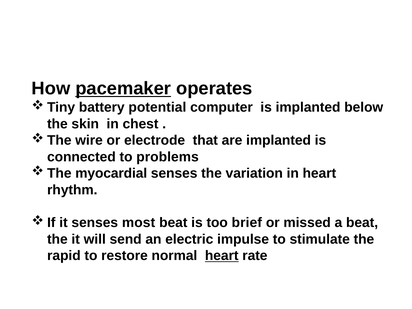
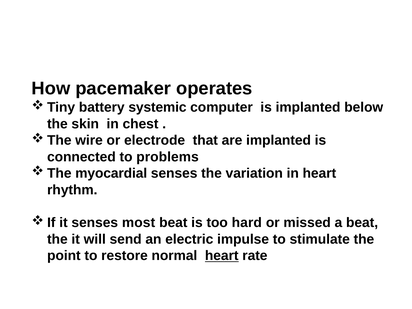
pacemaker underline: present -> none
potential: potential -> systemic
brief: brief -> hard
rapid: rapid -> point
